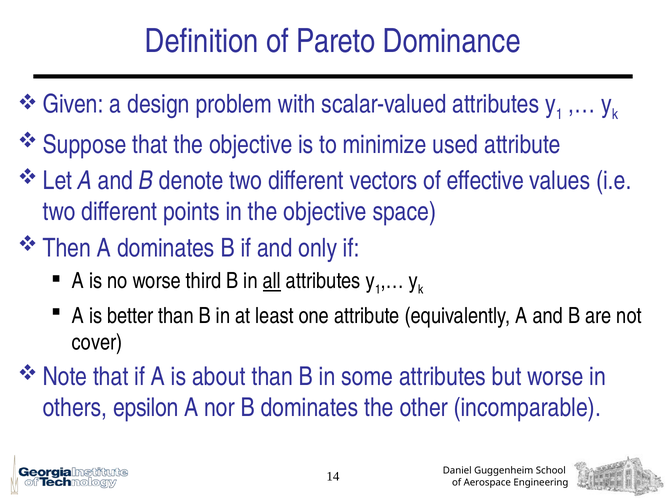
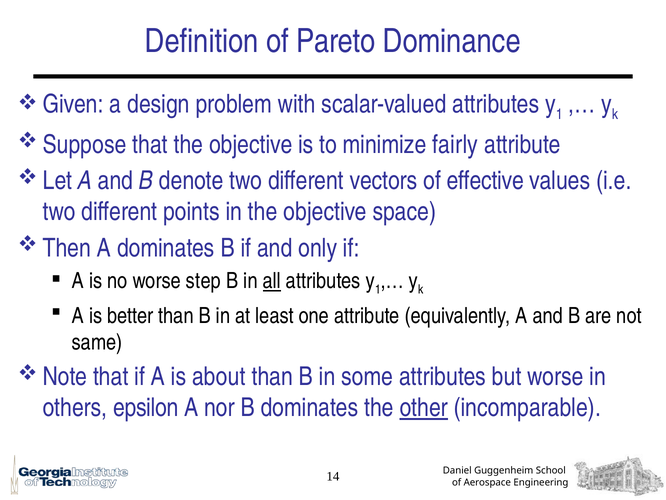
used: used -> fairly
third: third -> step
cover: cover -> same
other underline: none -> present
